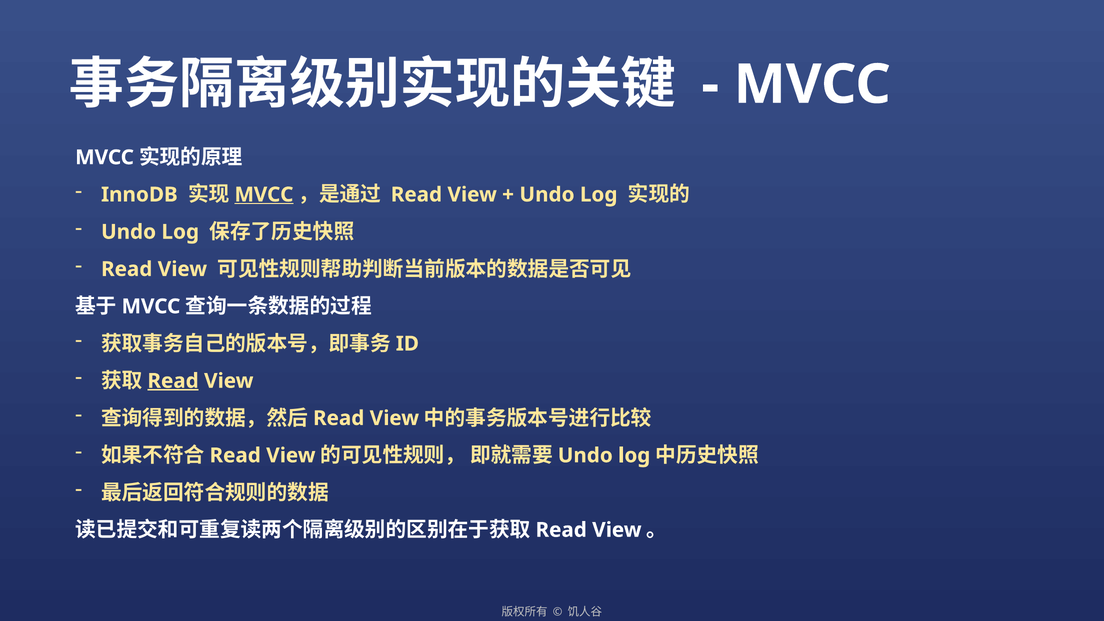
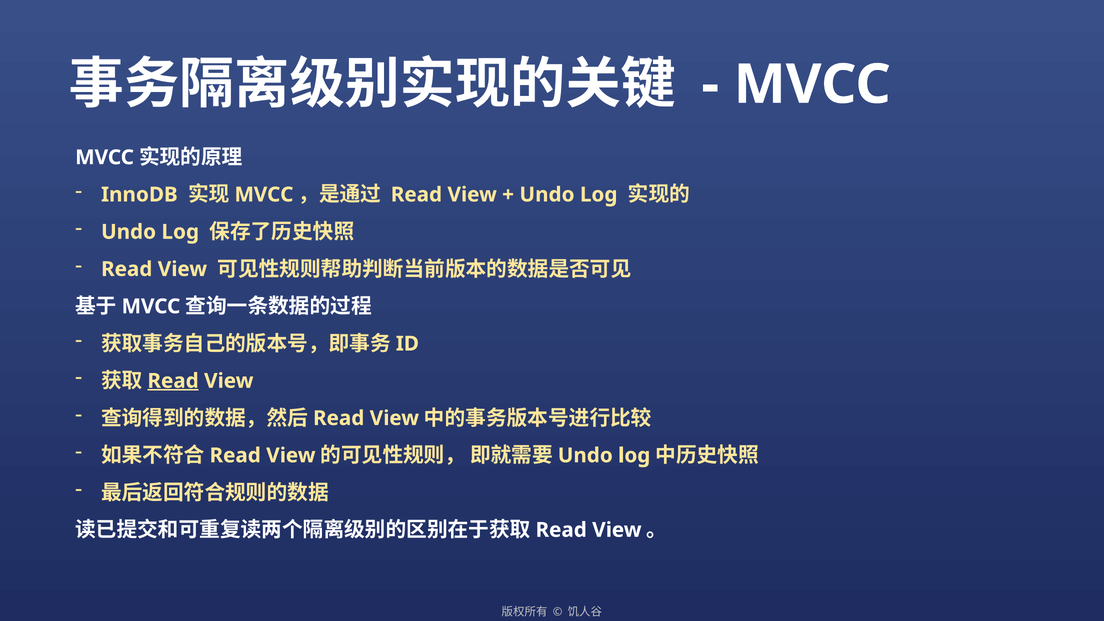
MVCC at (264, 195) underline: present -> none
